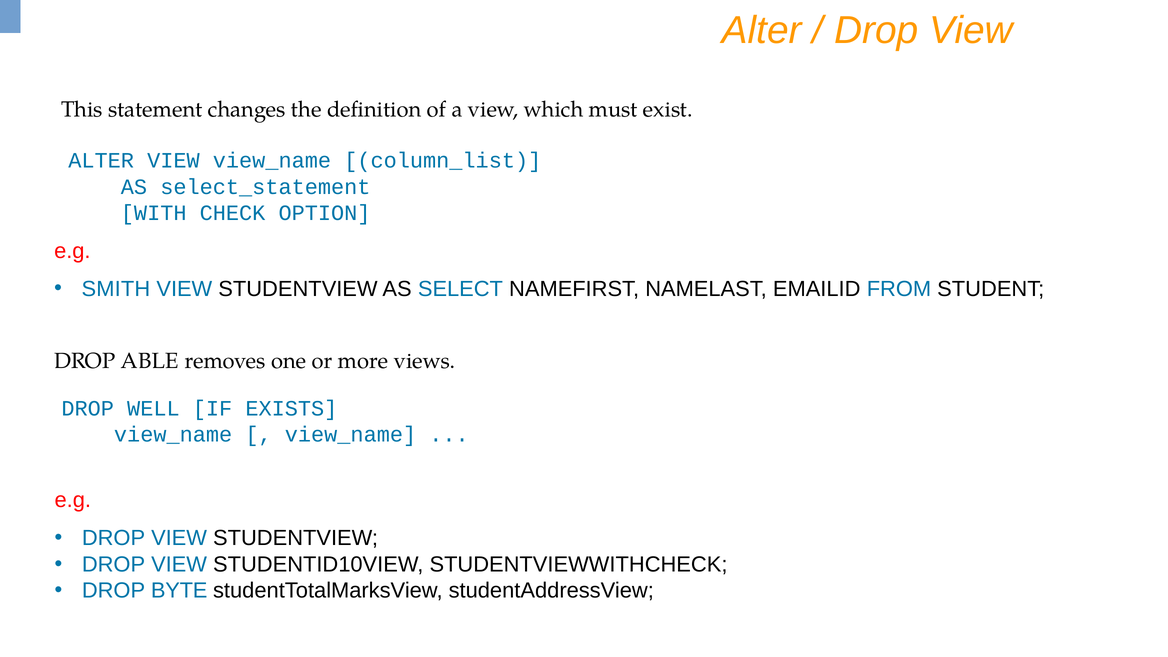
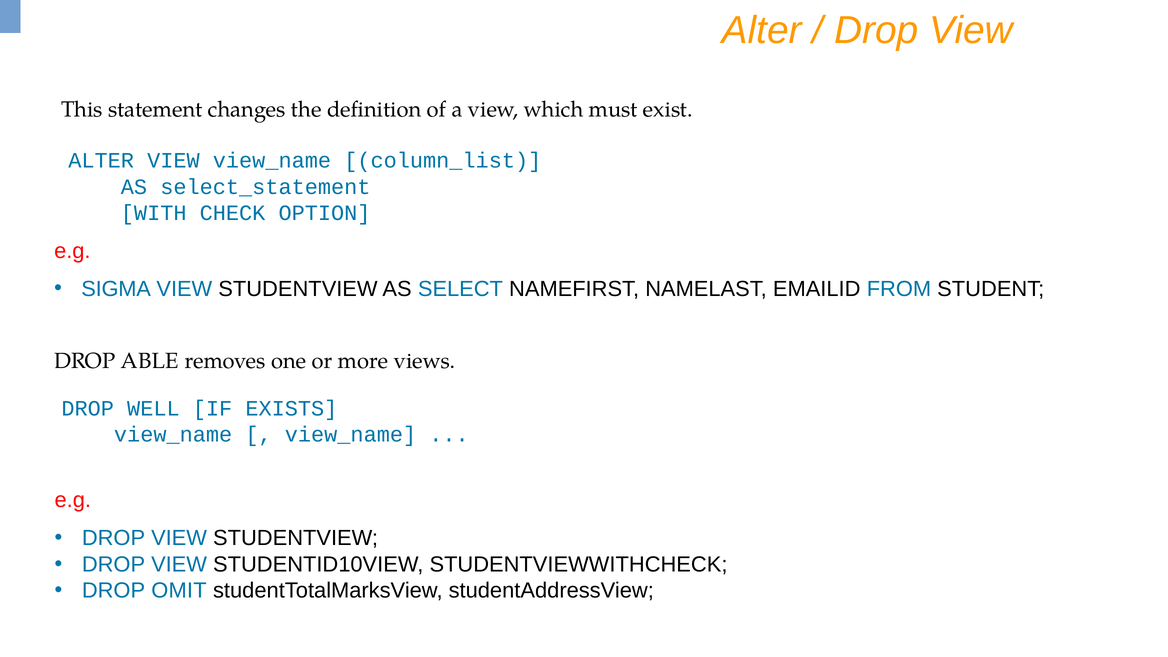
SMITH: SMITH -> SIGMA
BYTE: BYTE -> OMIT
